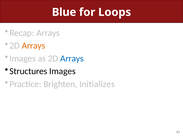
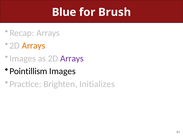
Loops: Loops -> Brush
Arrays at (72, 59) colour: blue -> purple
Structures: Structures -> Pointillism
